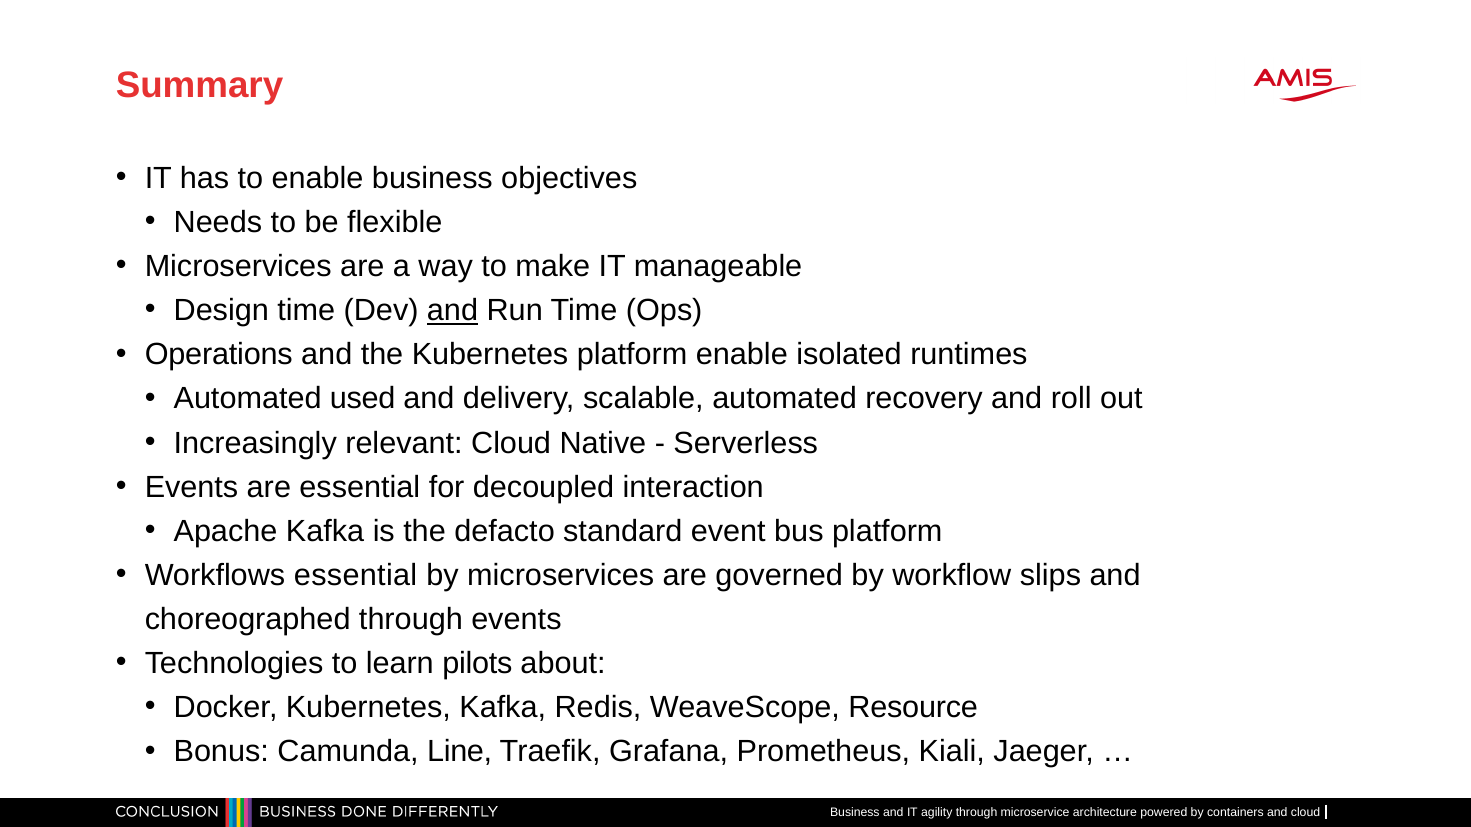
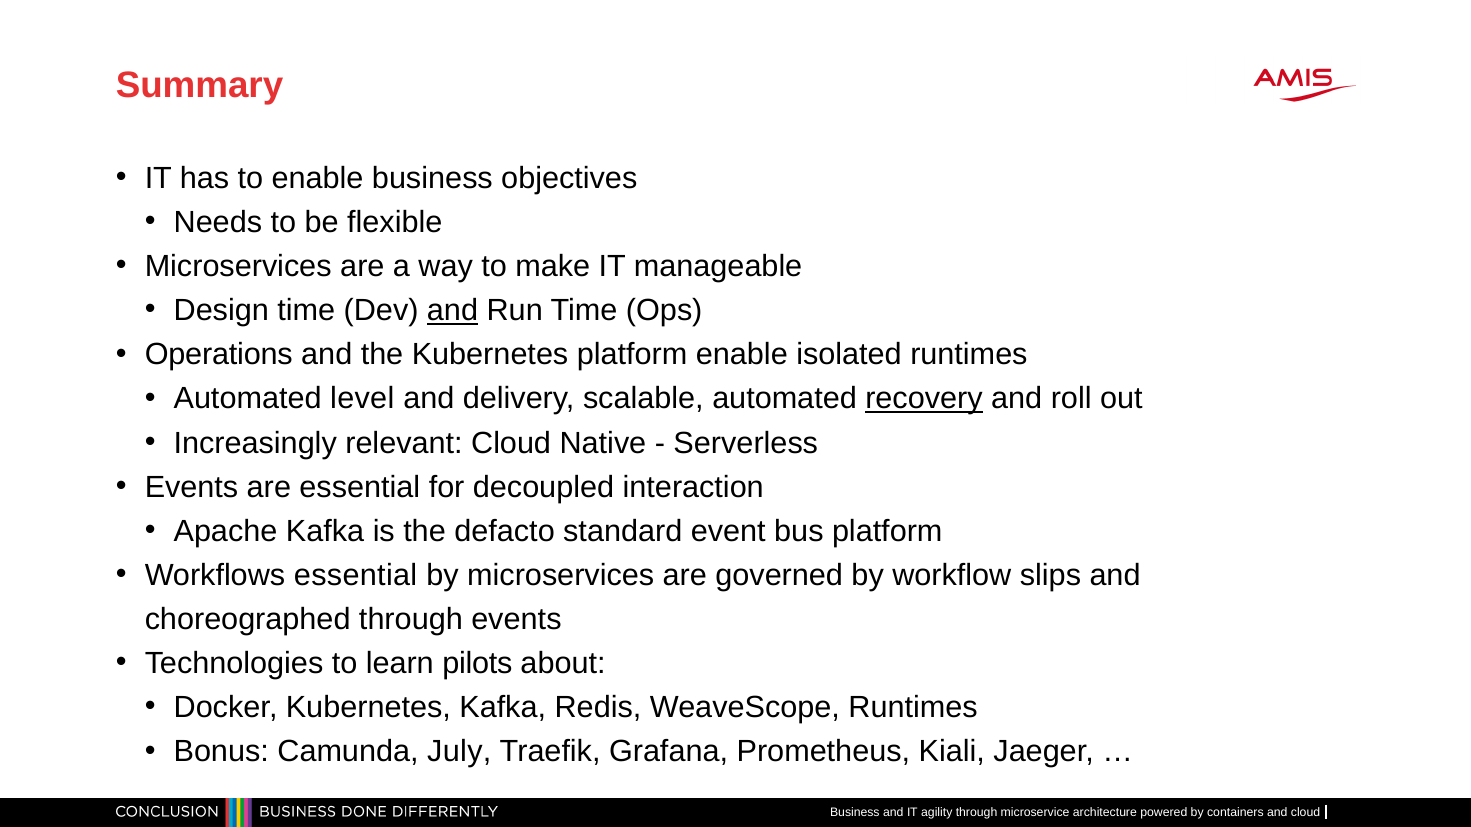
used: used -> level
recovery underline: none -> present
WeaveScope Resource: Resource -> Runtimes
Line: Line -> July
